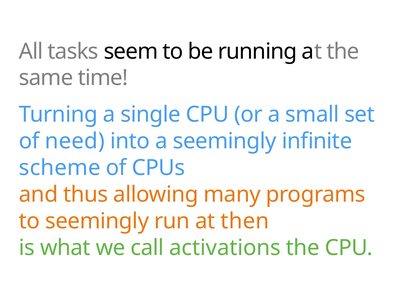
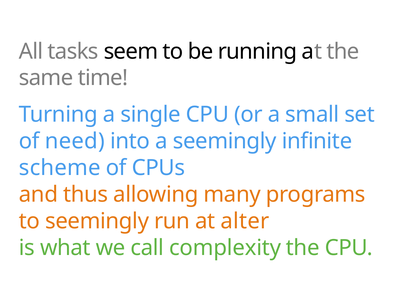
then: then -> alter
activations: activations -> complexity
